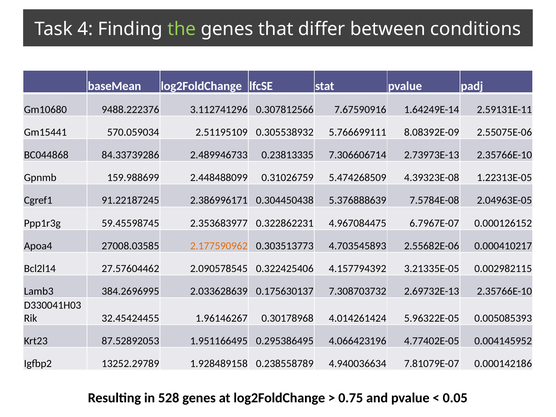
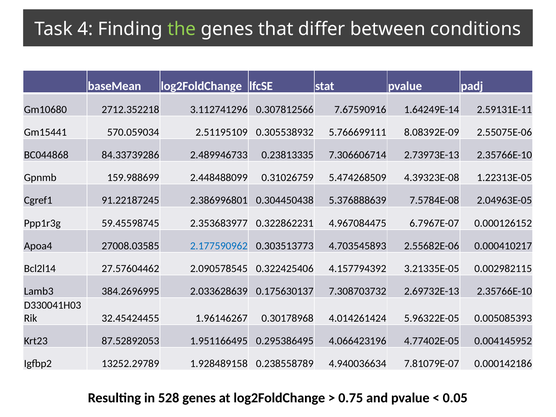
9488.222376: 9488.222376 -> 2712.352218
2.386996171: 2.386996171 -> 2.386996801
2.177590962 colour: orange -> blue
